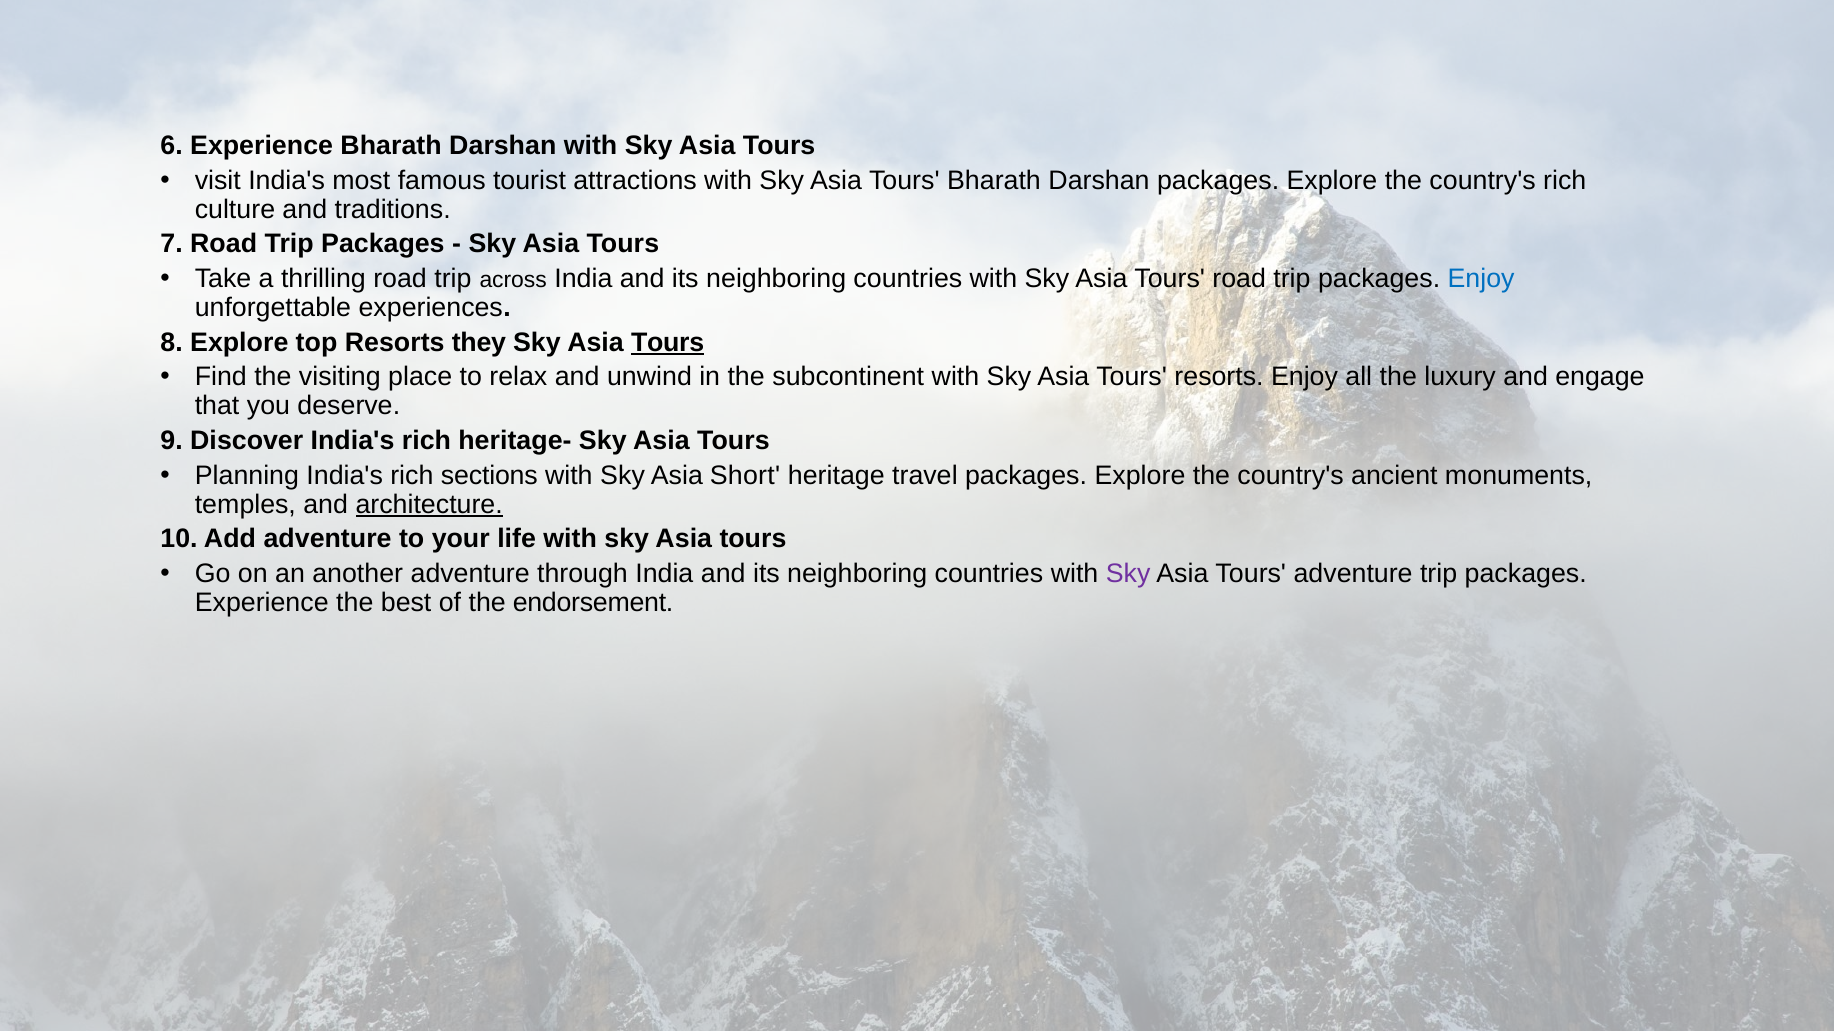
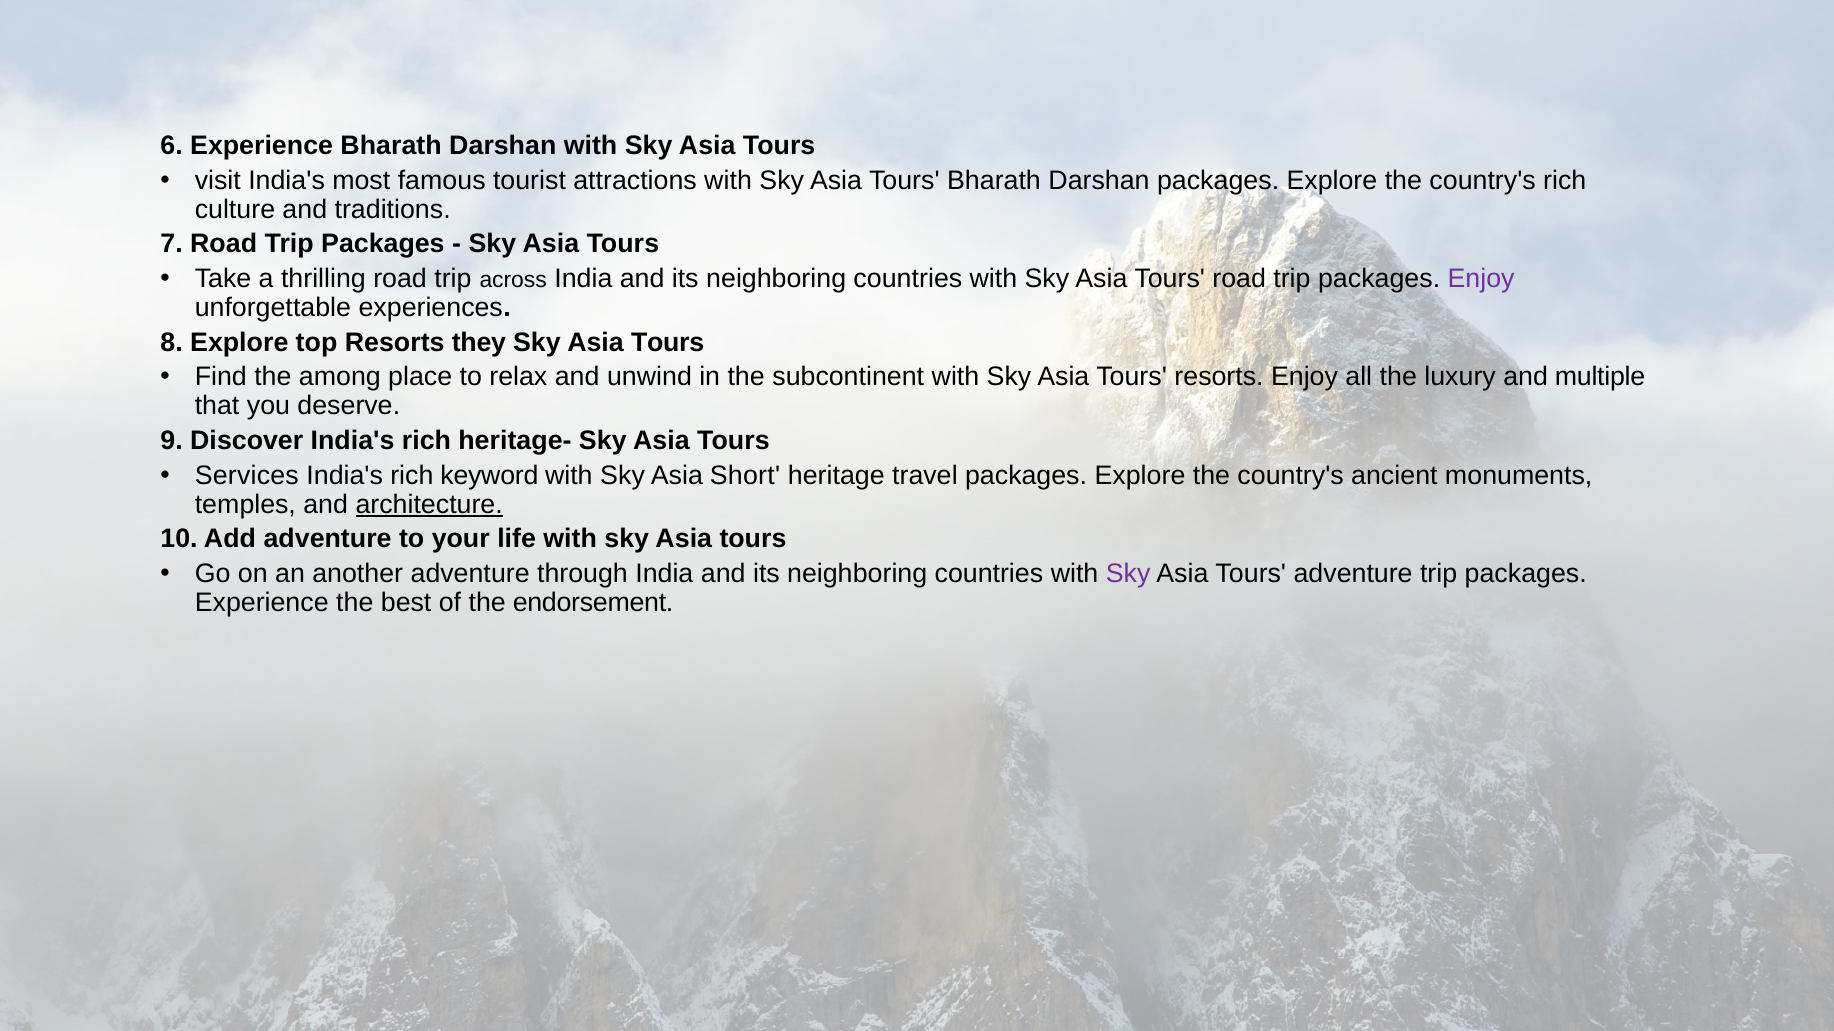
Enjoy at (1481, 279) colour: blue -> purple
Tours at (668, 343) underline: present -> none
visiting: visiting -> among
engage: engage -> multiple
Planning: Planning -> Services
sections: sections -> keyword
